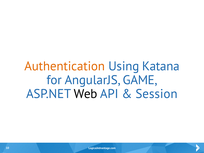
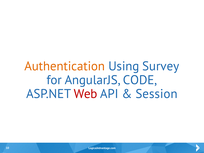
Katana: Katana -> Survey
GAME: GAME -> CODE
Web colour: black -> red
